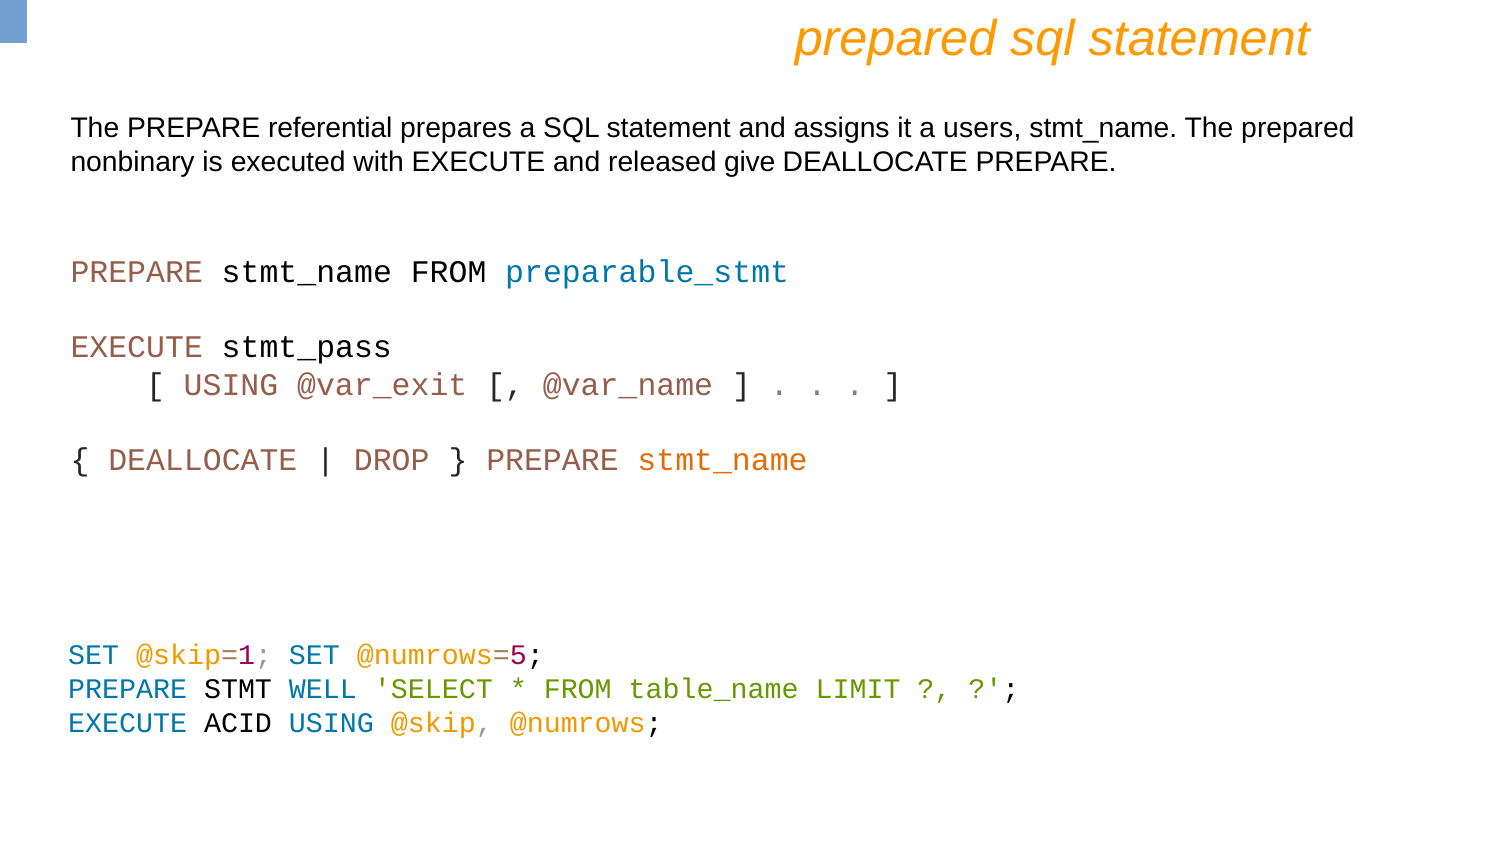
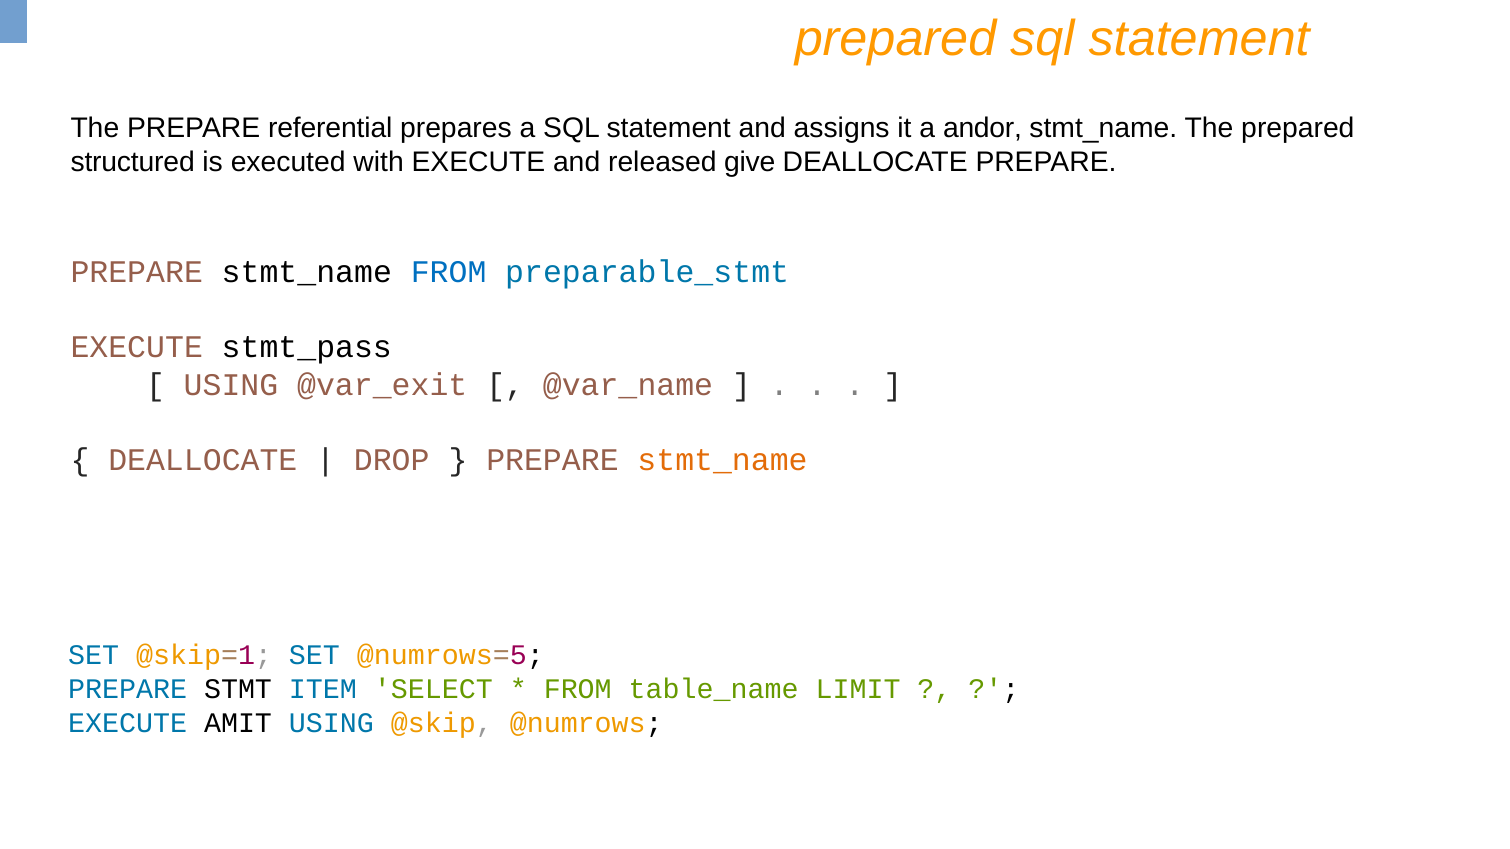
users: users -> andor
nonbinary: nonbinary -> structured
FROM at (449, 272) colour: black -> blue
WELL: WELL -> ITEM
ACID: ACID -> AMIT
